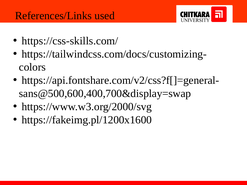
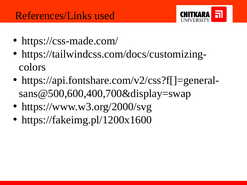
https://css-skills.com/: https://css-skills.com/ -> https://css-made.com/
